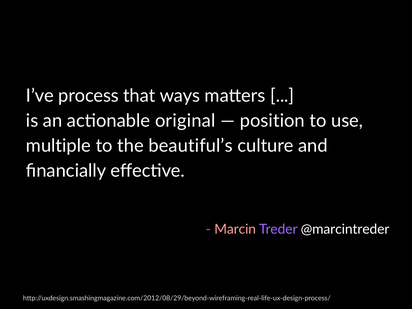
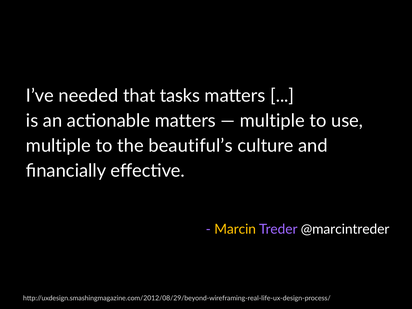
process: process -> needed
ways: ways -> tasks
actionable original: original -> matters
position at (272, 121): position -> multiple
Marcin colour: pink -> yellow
